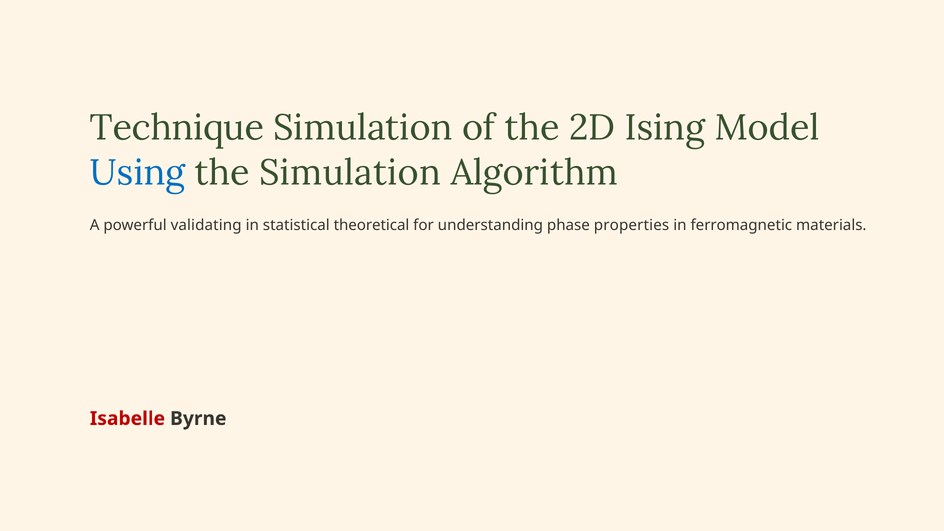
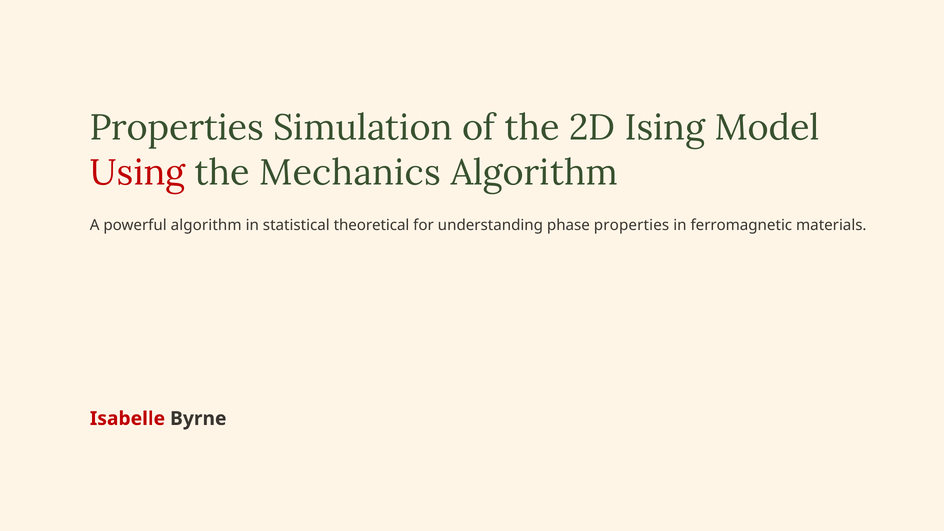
Technique at (177, 128): Technique -> Properties
Using colour: blue -> red
the Simulation: Simulation -> Mechanics
powerful validating: validating -> algorithm
